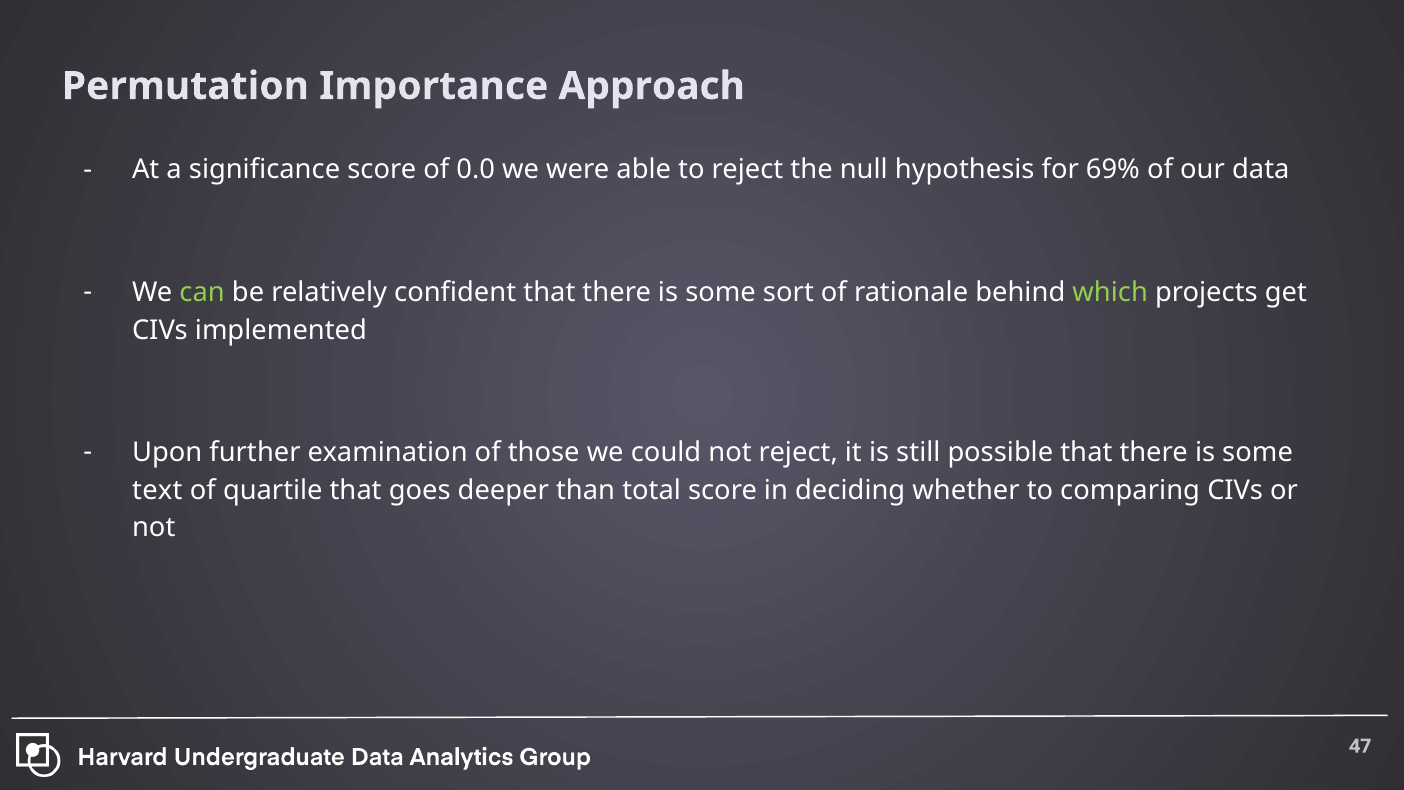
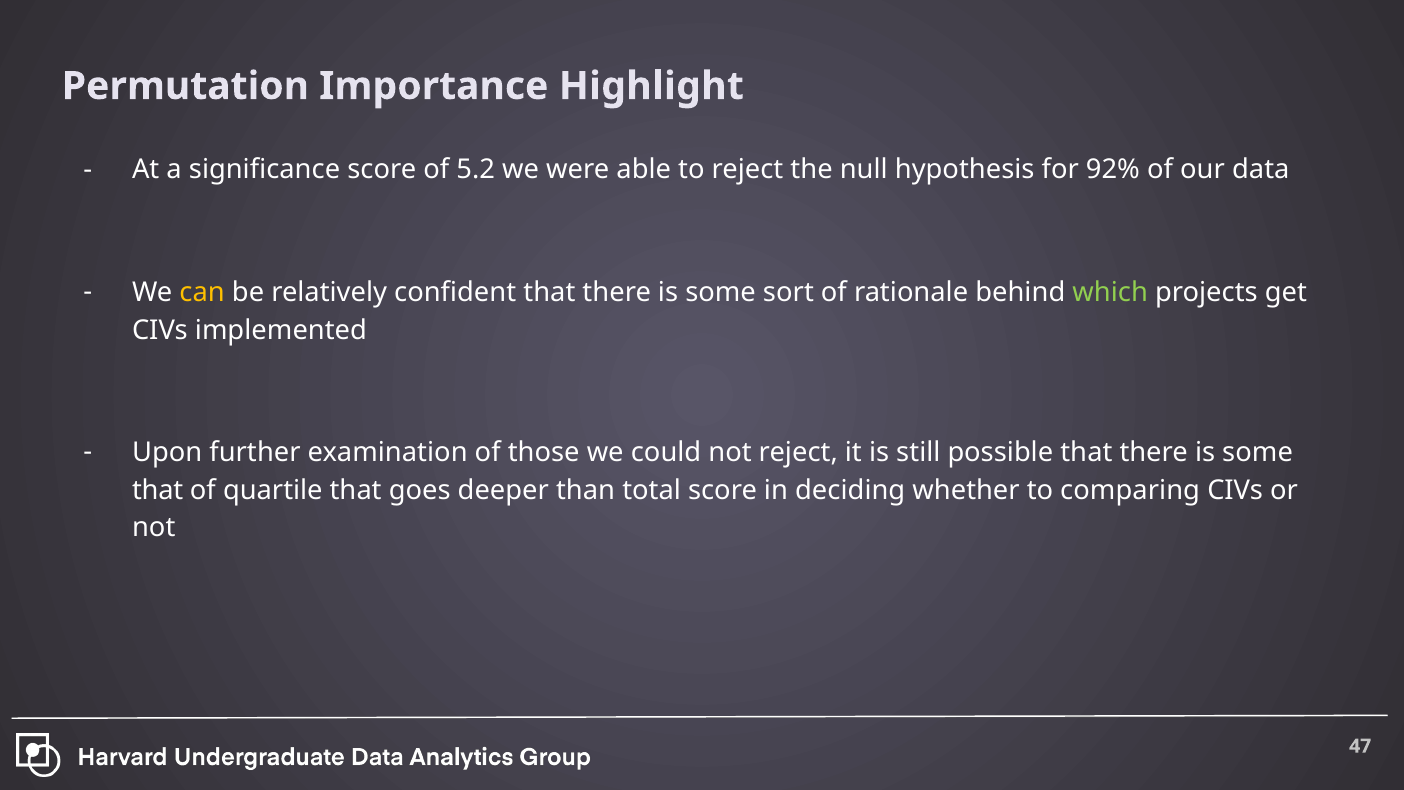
Approach: Approach -> Highlight
0.0: 0.0 -> 5.2
69%: 69% -> 92%
can colour: light green -> yellow
text at (157, 490): text -> that
